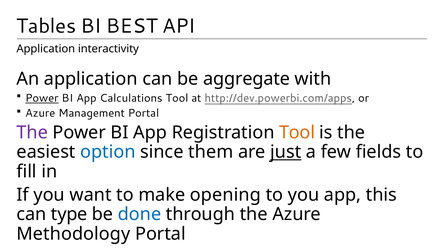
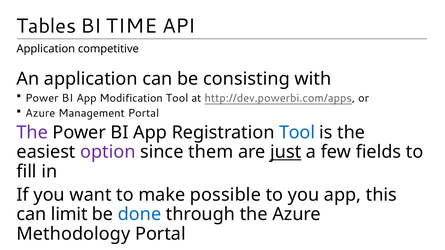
BEST: BEST -> TIME
interactivity: interactivity -> competitive
aggregate: aggregate -> consisting
Power at (42, 98) underline: present -> none
Calculations: Calculations -> Modification
Tool at (297, 133) colour: orange -> blue
option colour: blue -> purple
opening: opening -> possible
type: type -> limit
